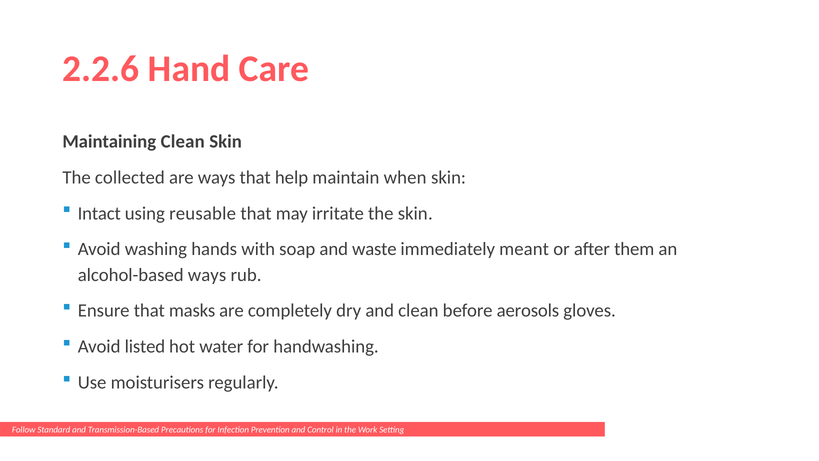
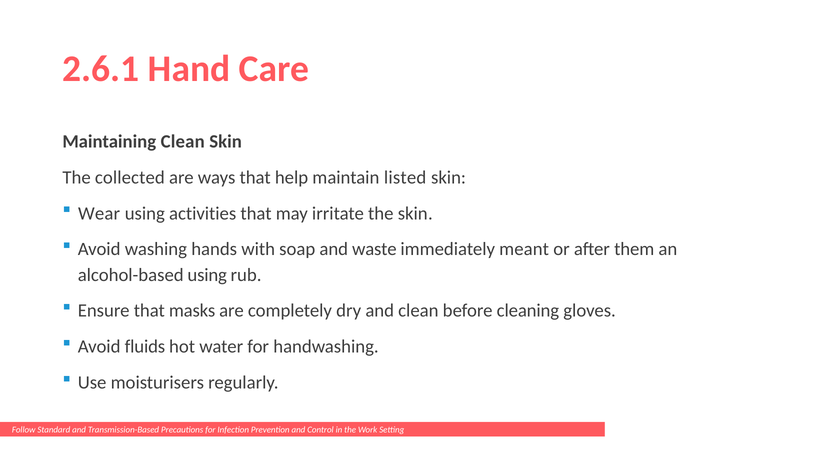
2.2.6: 2.2.6 -> 2.6.1
when: when -> listed
Intact: Intact -> Wear
reusable: reusable -> activities
alcohol-based ways: ways -> using
aerosols: aerosols -> cleaning
listed: listed -> fluids
